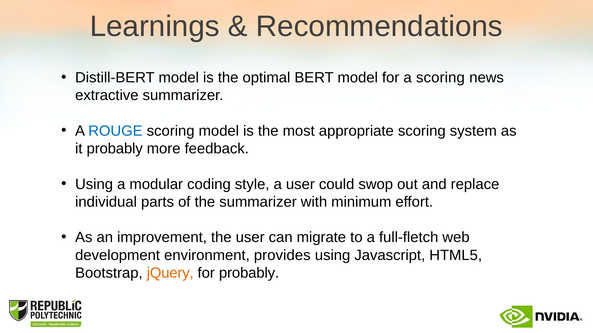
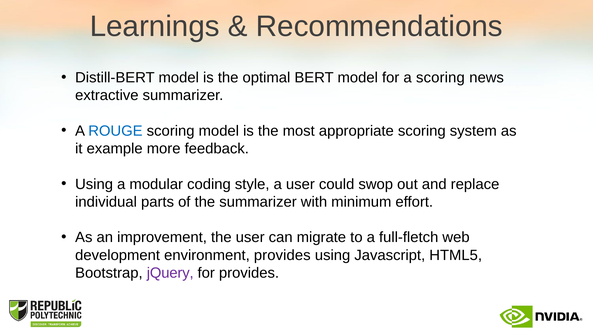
it probably: probably -> example
jQuery colour: orange -> purple
for probably: probably -> provides
